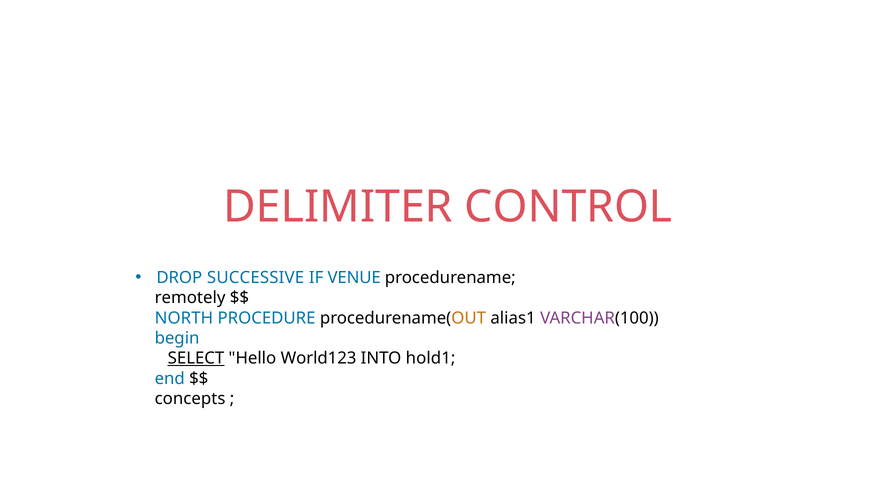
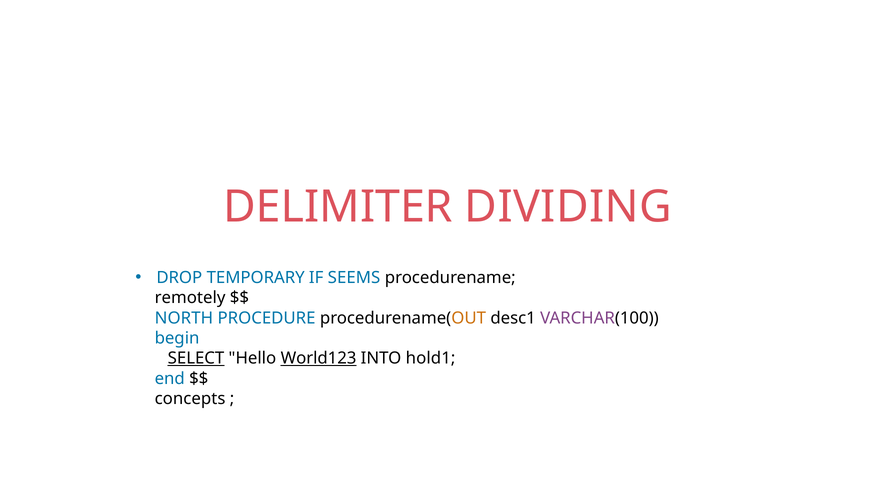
CONTROL: CONTROL -> DIVIDING
SUCCESSIVE: SUCCESSIVE -> TEMPORARY
VENUE: VENUE -> SEEMS
alias1: alias1 -> desc1
World123 underline: none -> present
